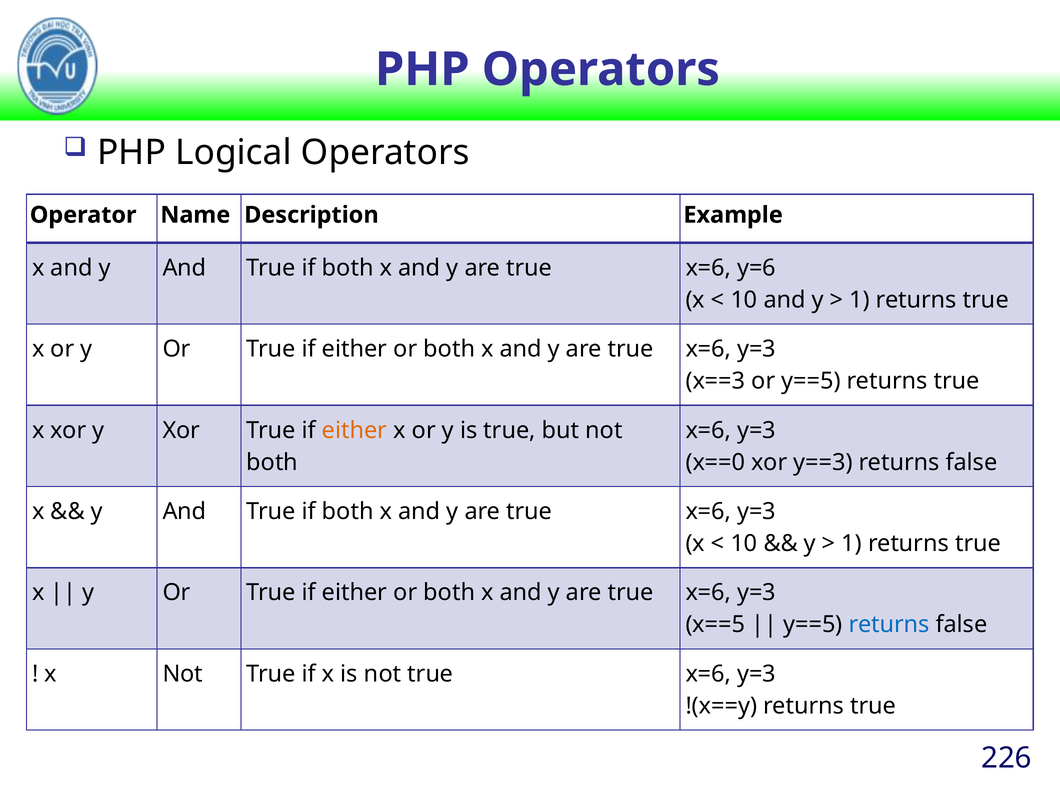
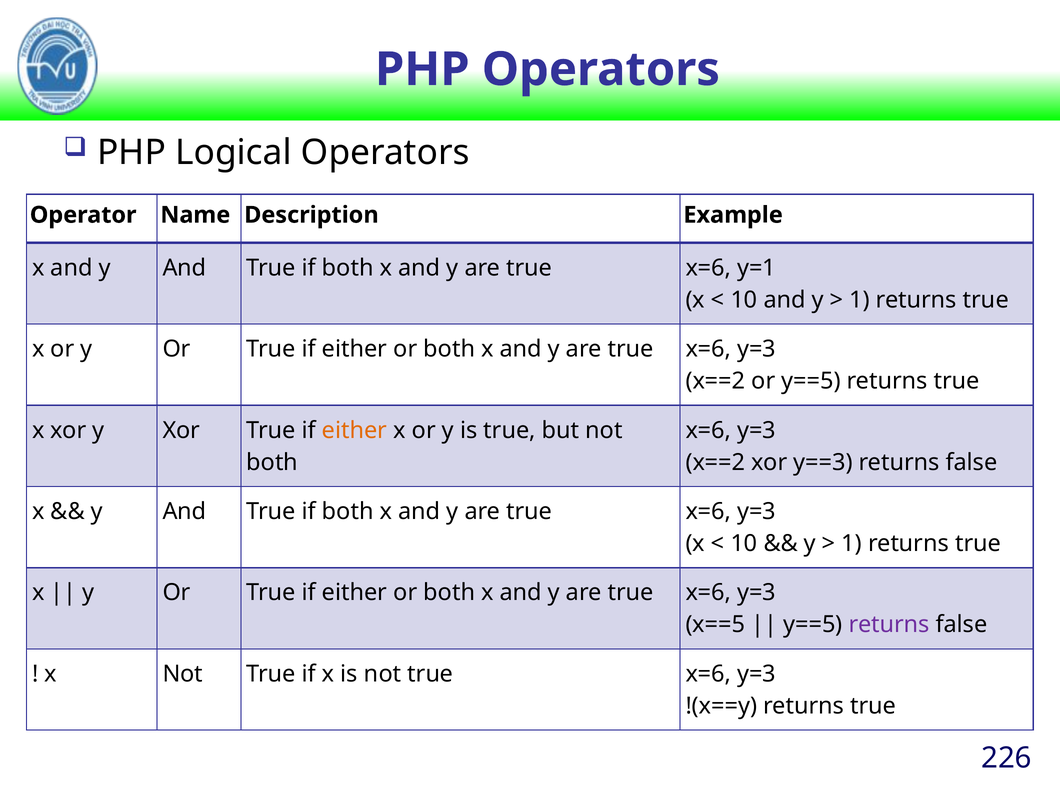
y=6: y=6 -> y=1
x==3 at (715, 381): x==3 -> x==2
x==0 at (715, 462): x==0 -> x==2
returns at (889, 625) colour: blue -> purple
